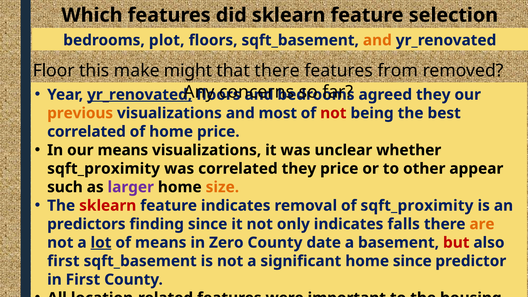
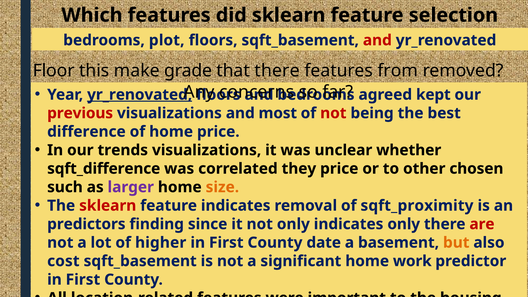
and at (377, 40) colour: orange -> red
might: might -> grade
agreed they: they -> kept
previous colour: orange -> red
correlated at (86, 132): correlated -> difference
our means: means -> trends
sqft_proximity at (104, 169): sqft_proximity -> sqft_difference
appear: appear -> chosen
indicates falls: falls -> only
are colour: orange -> red
lot underline: present -> none
of means: means -> higher
Zero at (226, 243): Zero -> First
but colour: red -> orange
first at (63, 261): first -> cost
home since: since -> work
